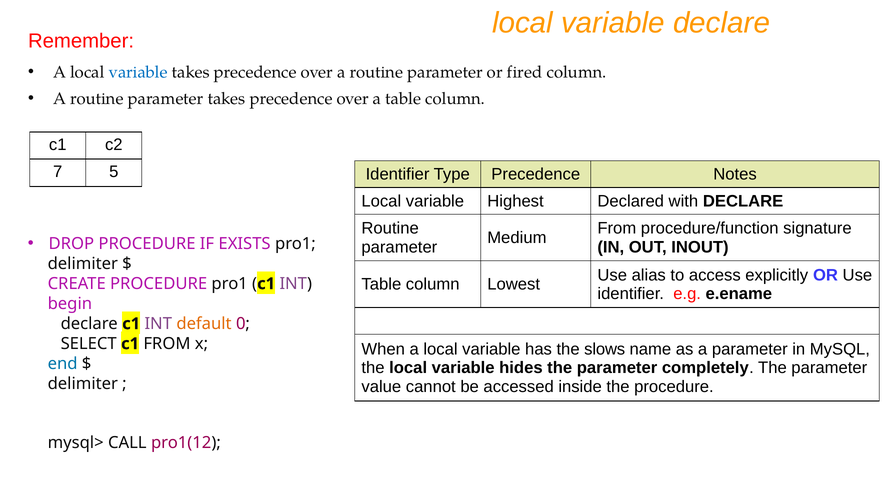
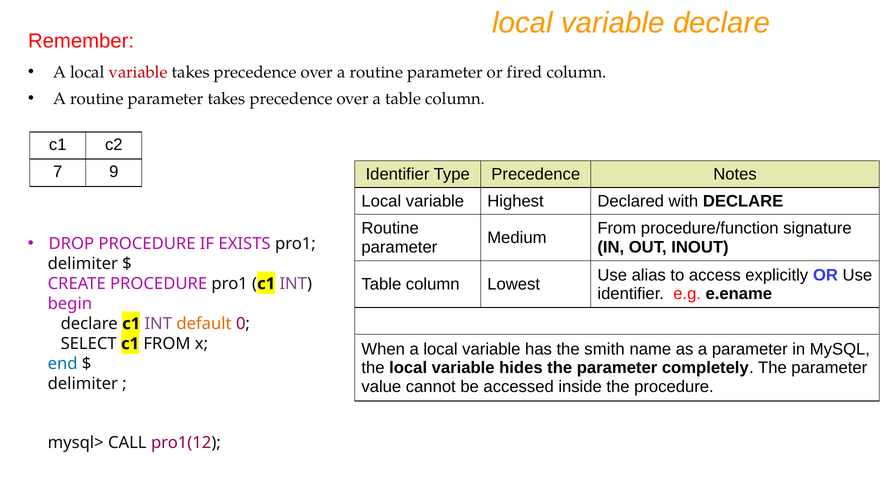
variable at (138, 72) colour: blue -> red
5: 5 -> 9
slows: slows -> smith
